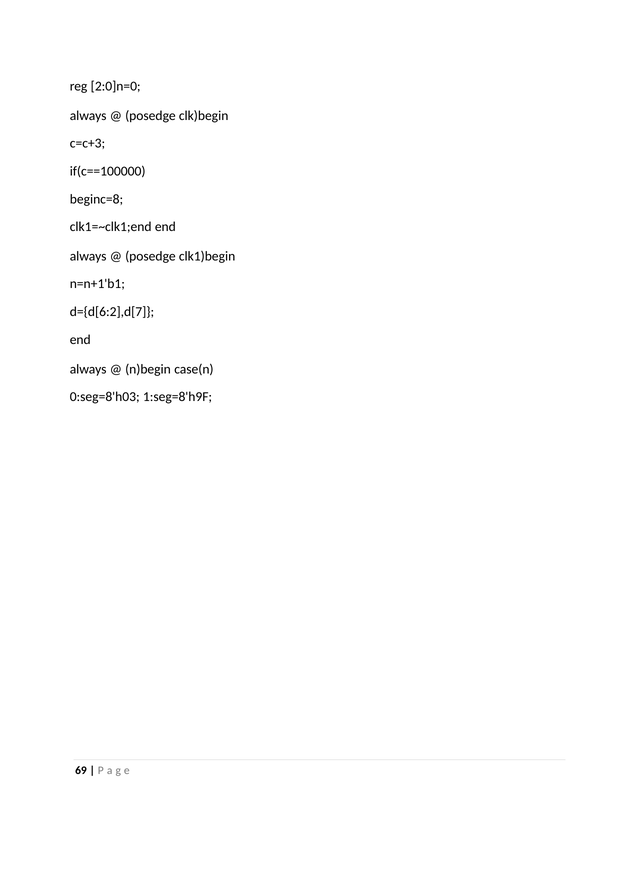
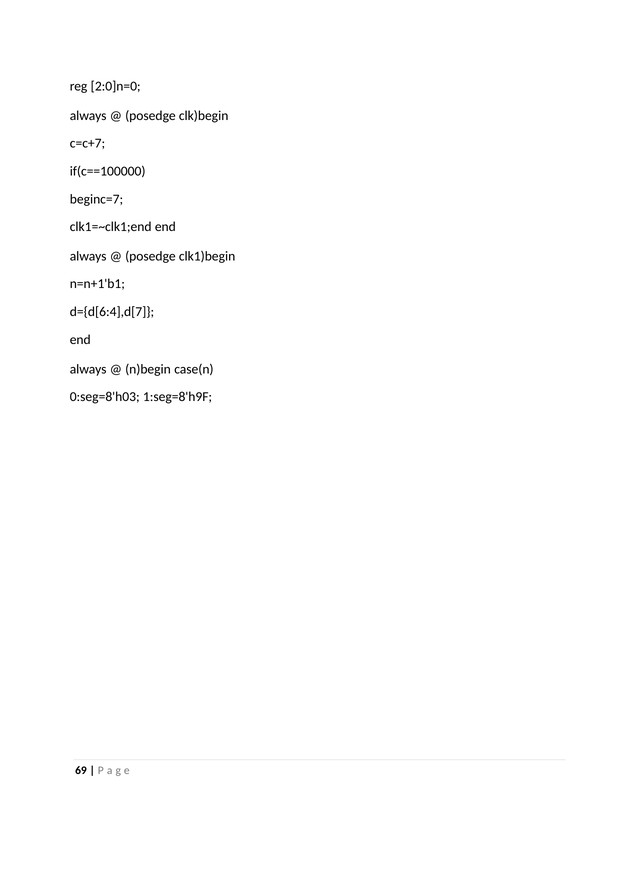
c=c+3: c=c+3 -> c=c+7
beginc=8: beginc=8 -> beginc=7
d={d[6:2],d[7: d={d[6:2],d[7 -> d={d[6:4],d[7
